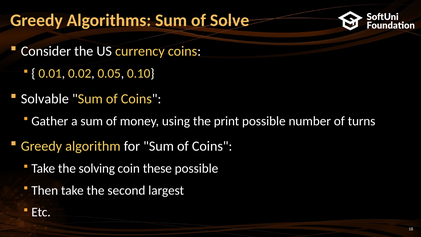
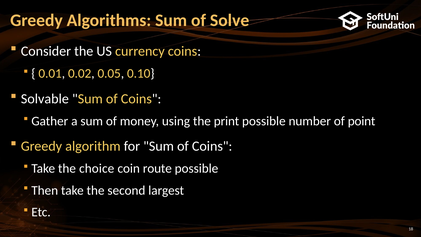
turns: turns -> point
solving: solving -> choice
these: these -> route
